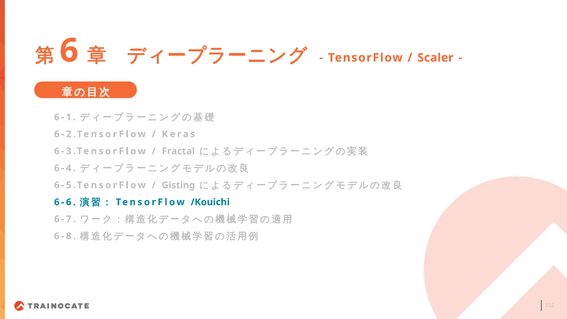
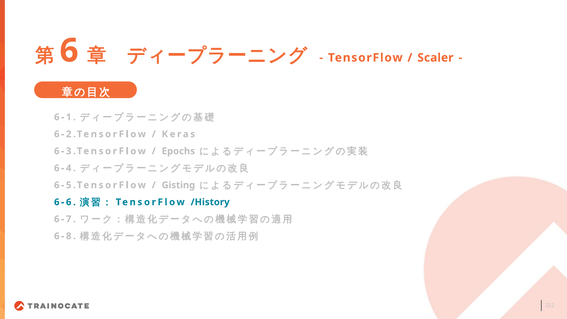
Fractal: Fractal -> Epochs
/Kouichi: /Kouichi -> /History
